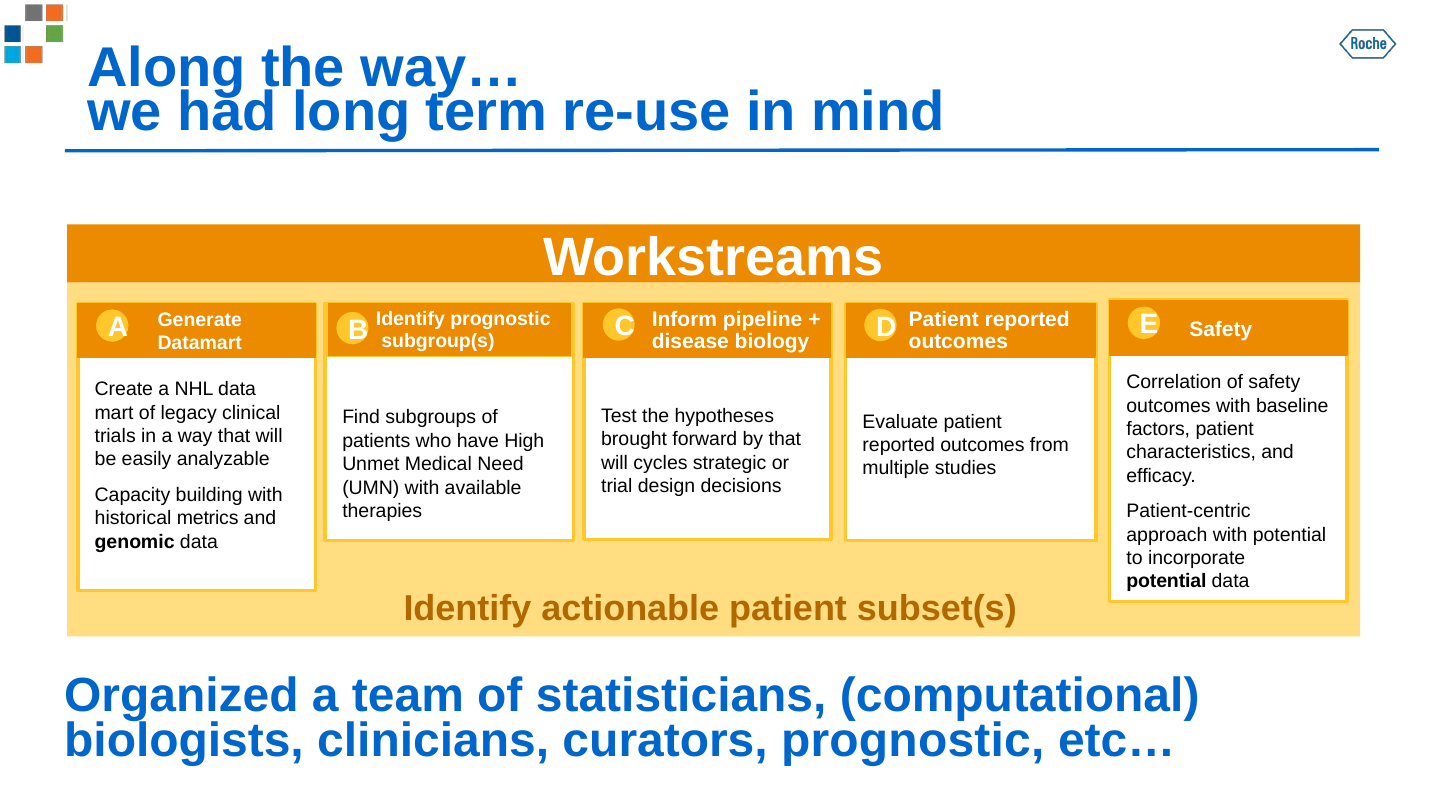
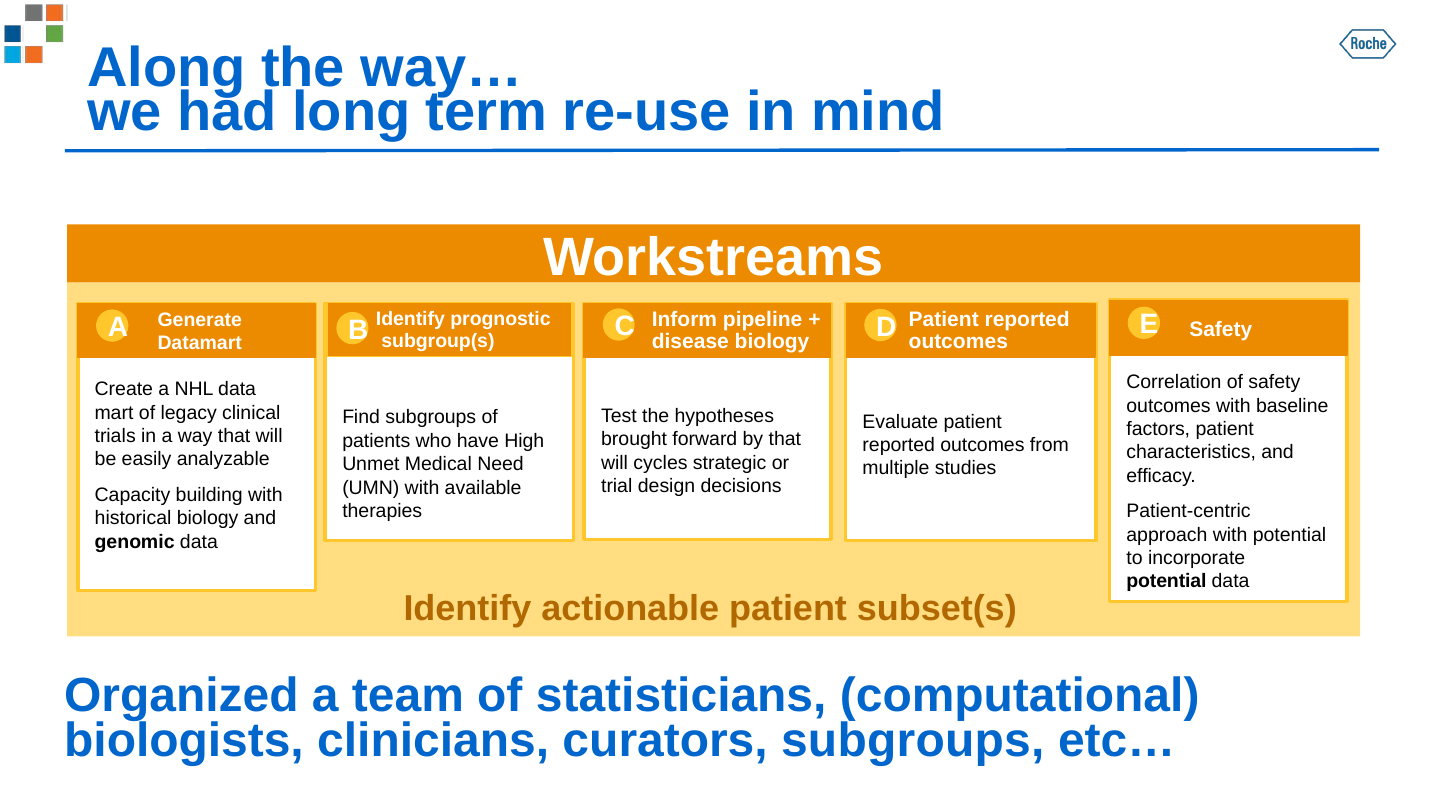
historical metrics: metrics -> biology
curators prognostic: prognostic -> subgroups
